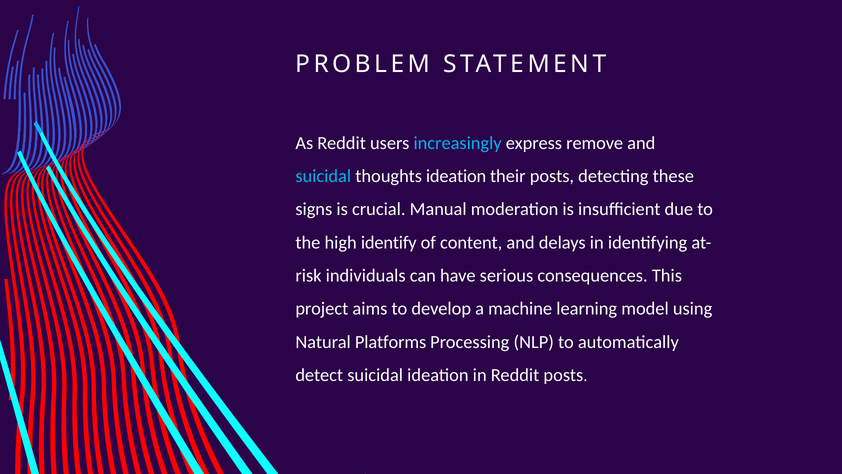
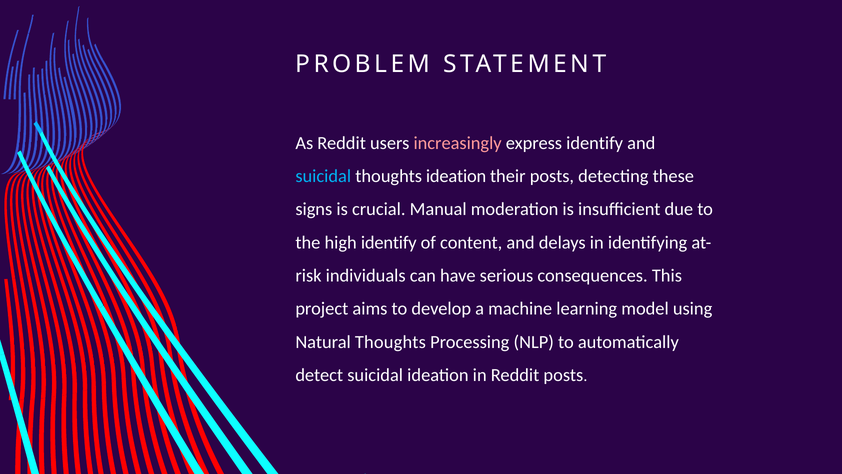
increasingly colour: light blue -> pink
express remove: remove -> identify
Natural Platforms: Platforms -> Thoughts
